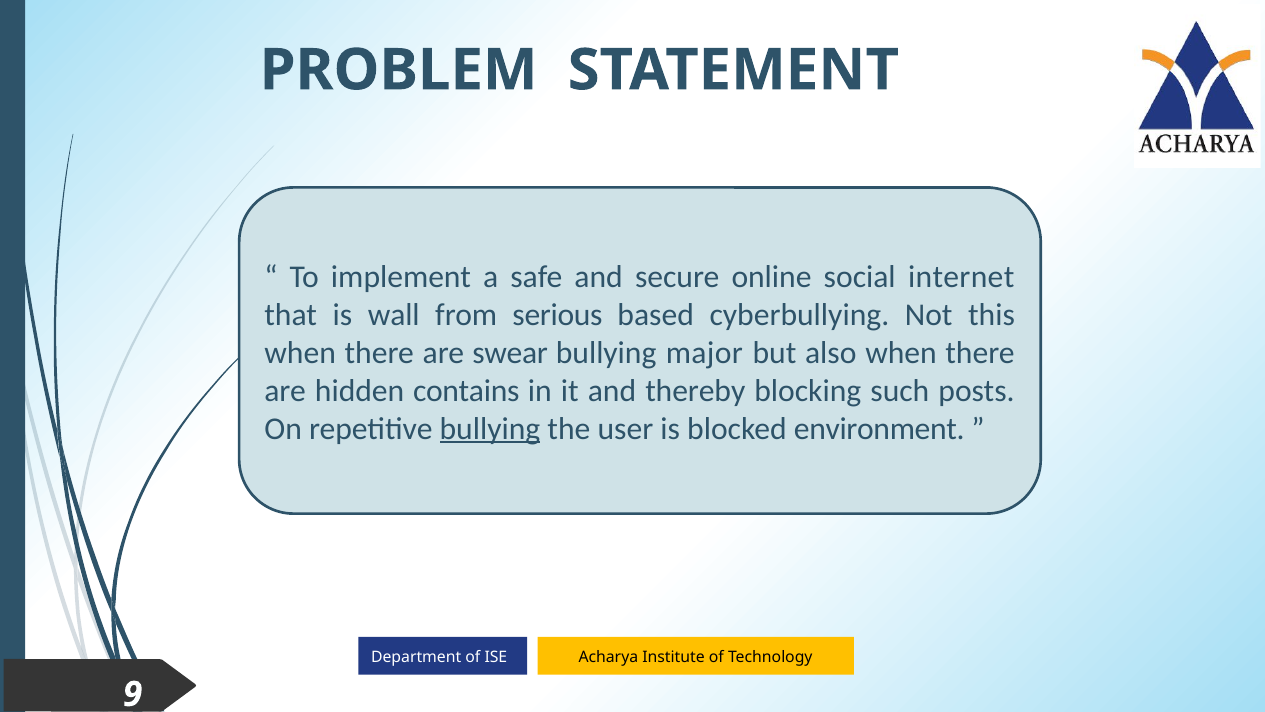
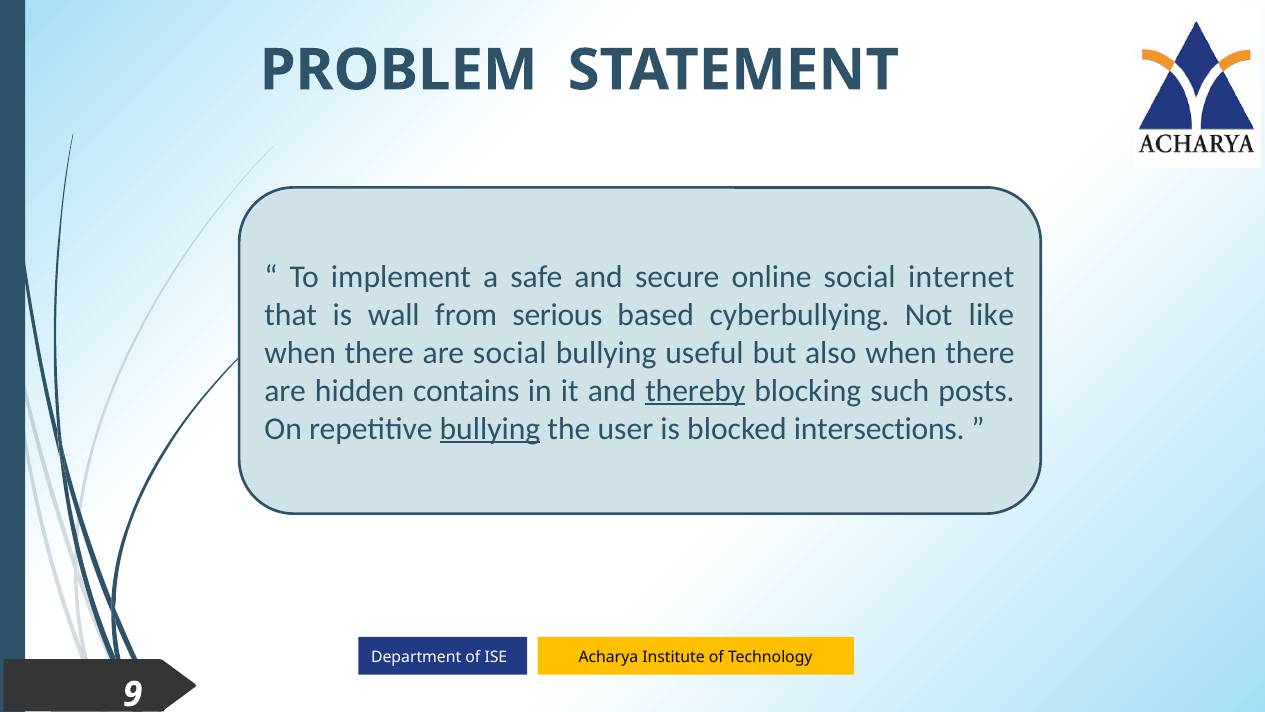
this: this -> like
are swear: swear -> social
major: major -> useful
thereby underline: none -> present
environment: environment -> intersections
